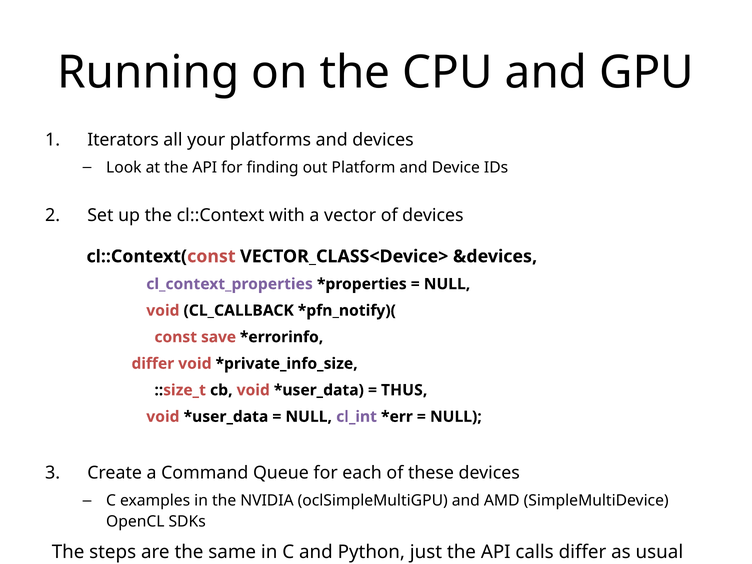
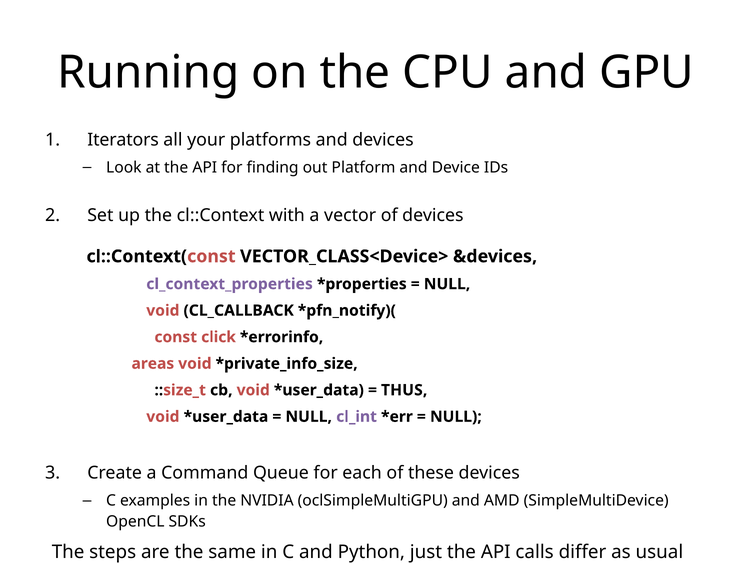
save: save -> click
differ at (153, 364): differ -> areas
